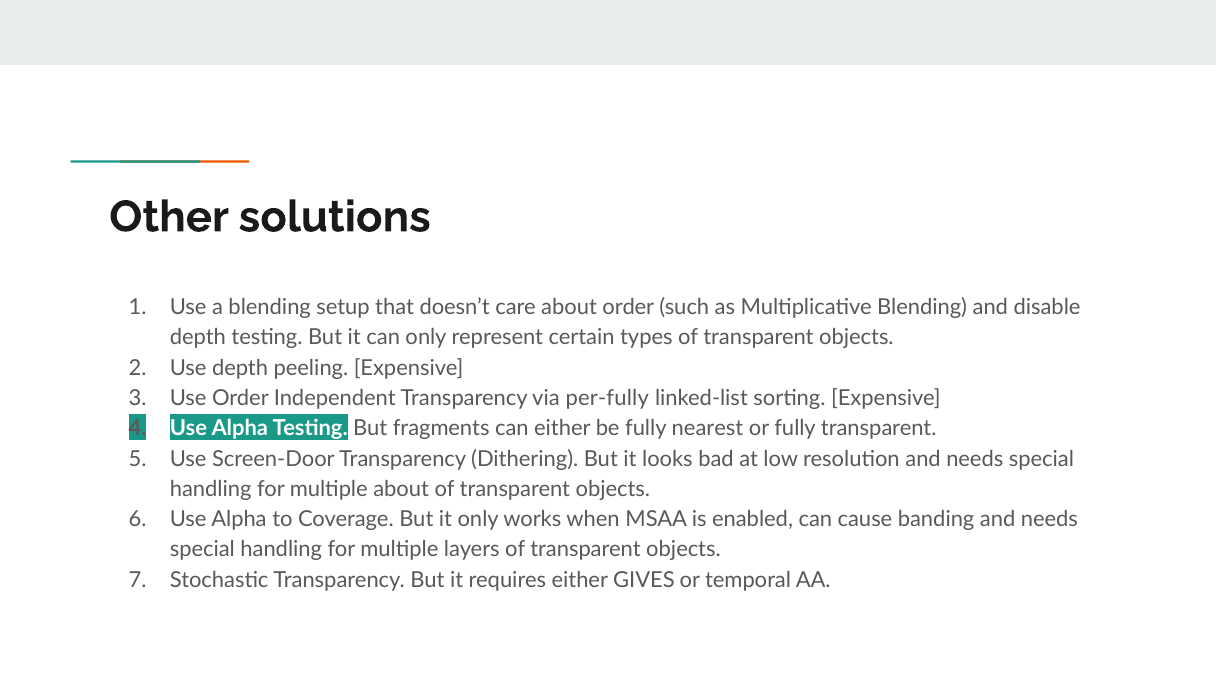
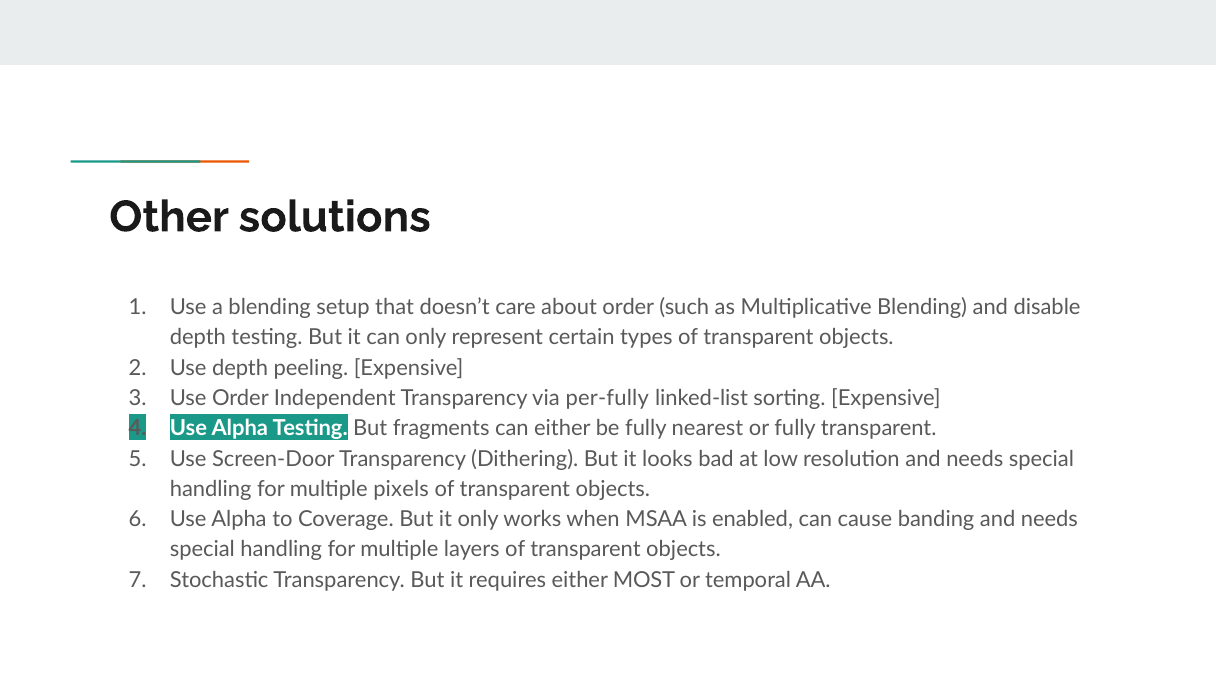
multiple about: about -> pixels
GIVES: GIVES -> MOST
